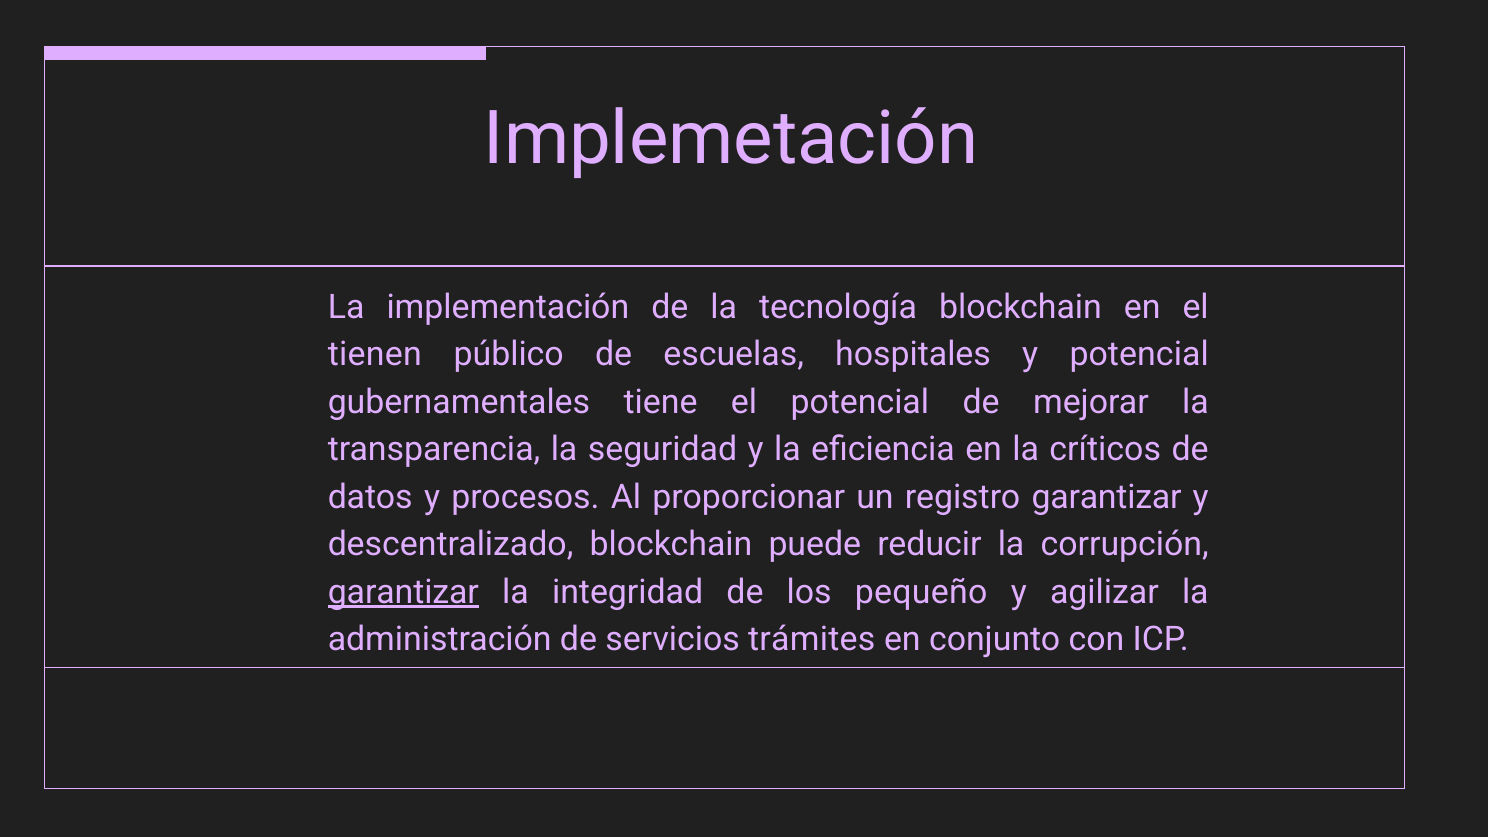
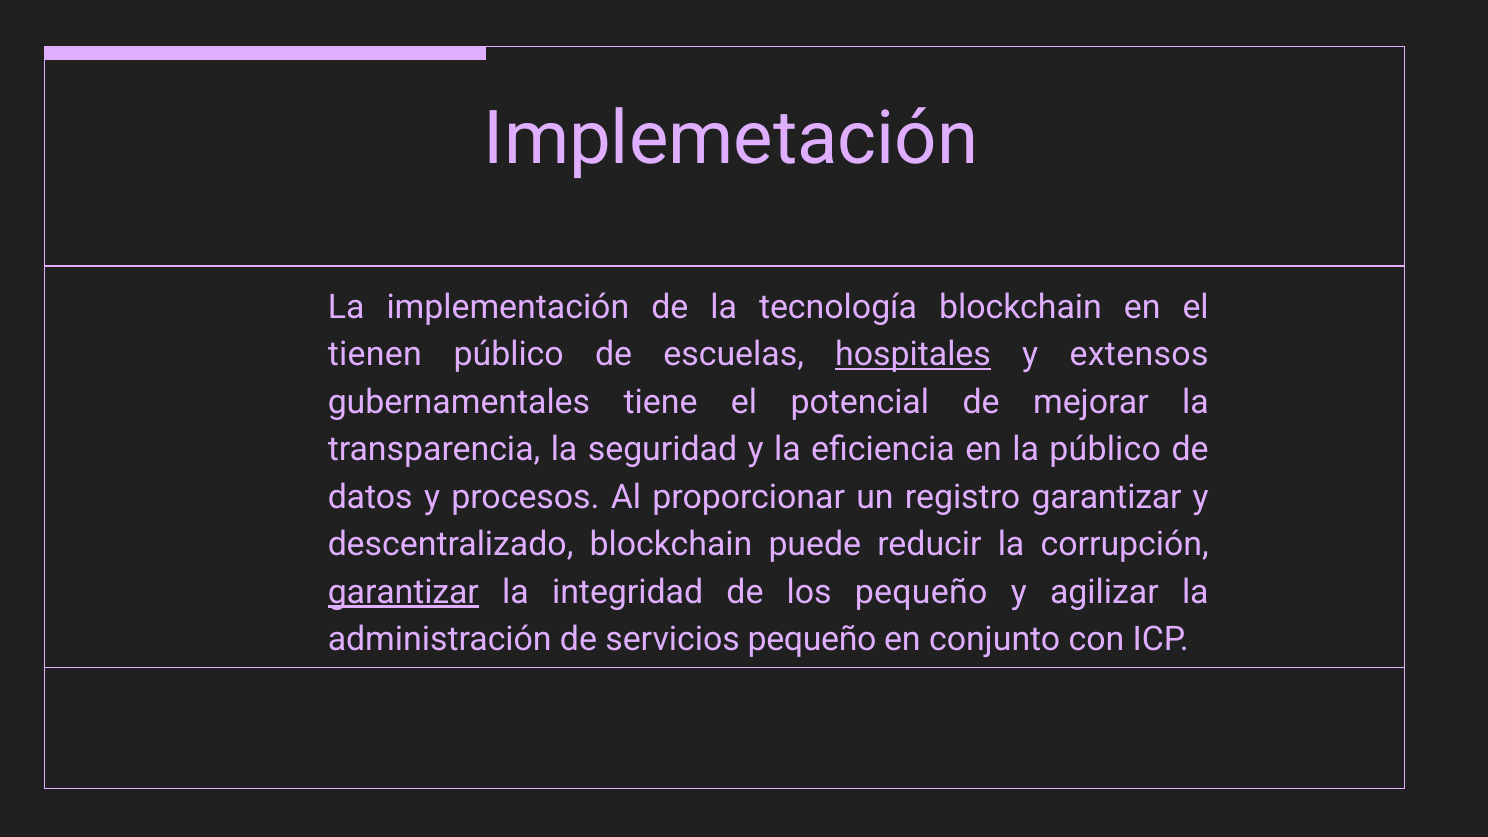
hospitales underline: none -> present
y potencial: potencial -> extensos
la críticos: críticos -> público
servicios trámites: trámites -> pequeño
